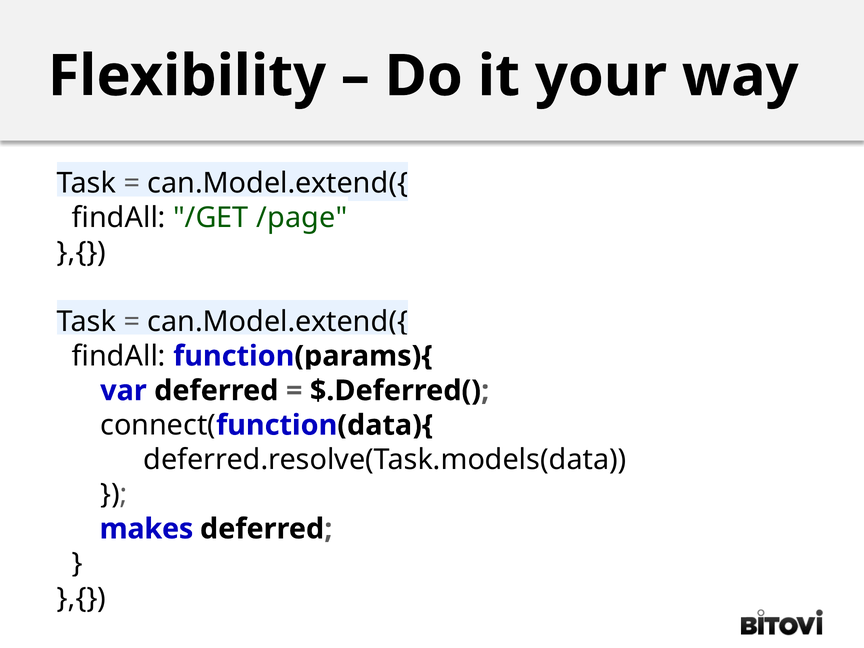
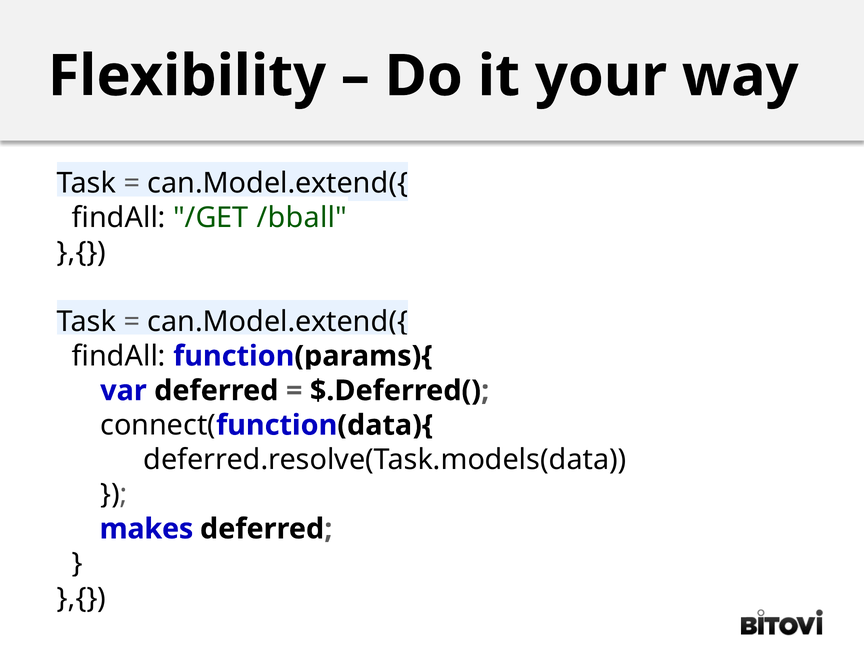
/page: /page -> /bball
